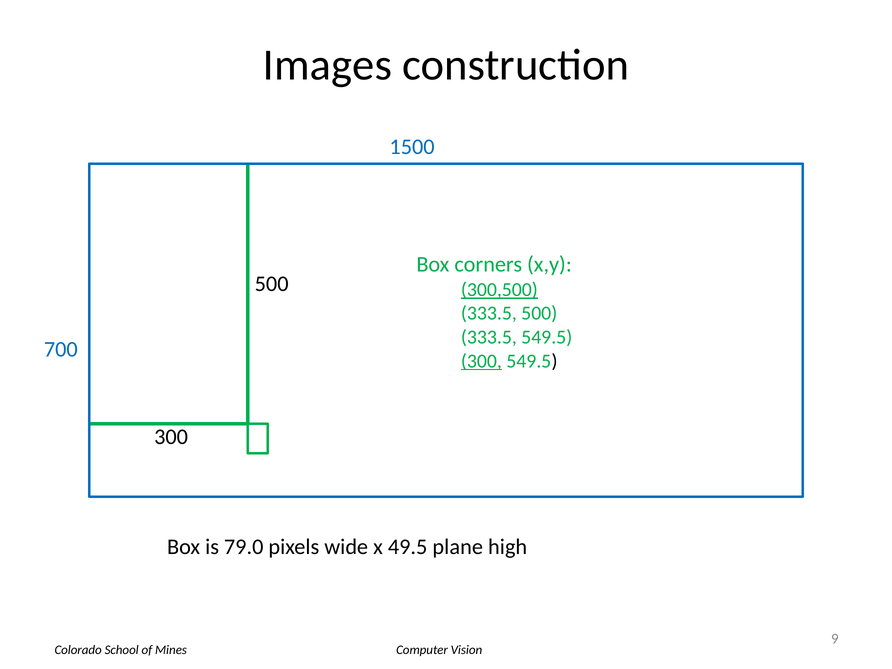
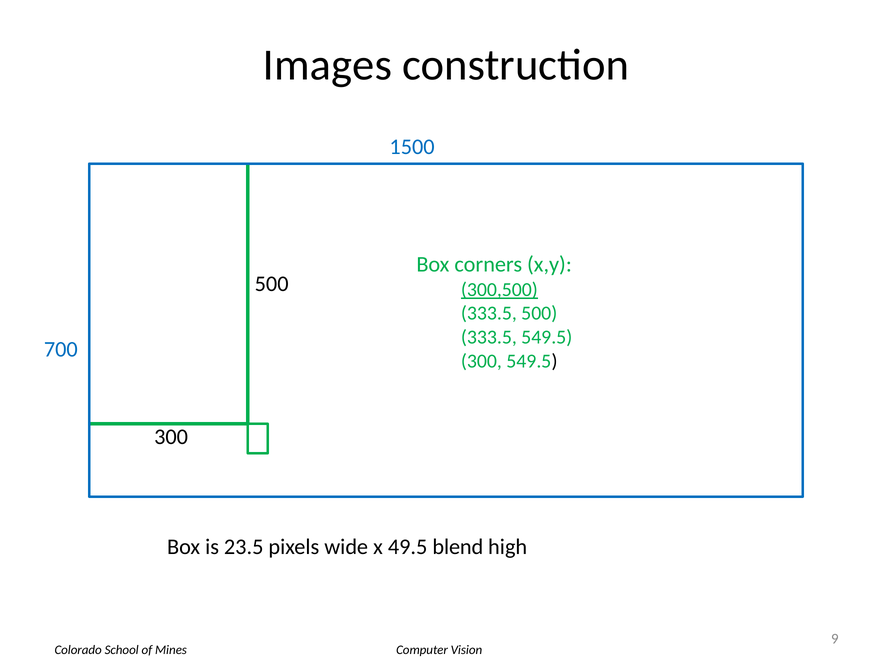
300 at (481, 361) underline: present -> none
79.0: 79.0 -> 23.5
plane: plane -> blend
